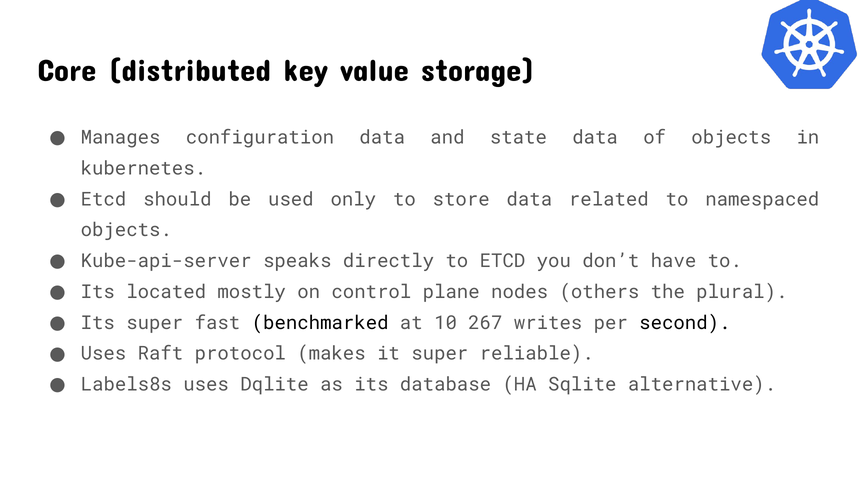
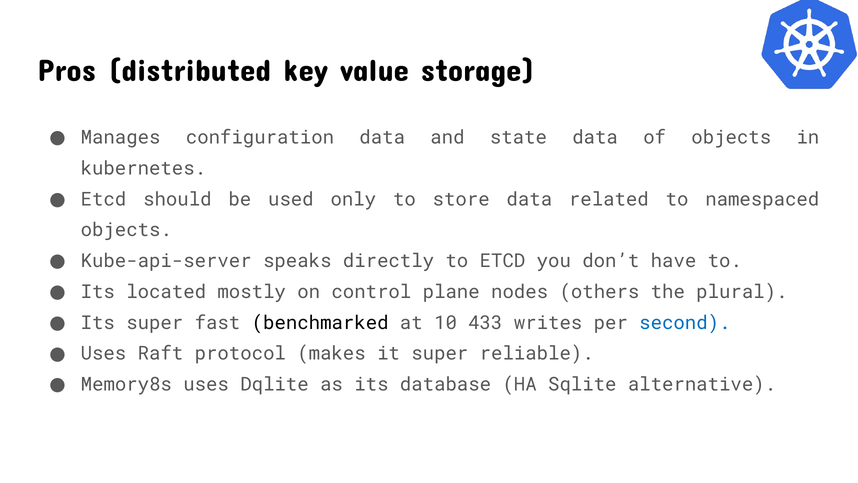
Core: Core -> Pros
267: 267 -> 433
second colour: black -> blue
Labels8s: Labels8s -> Memory8s
